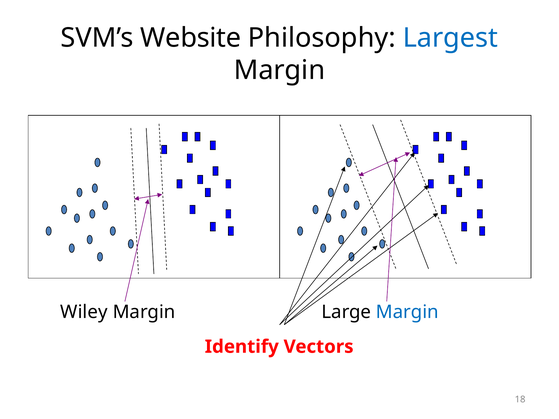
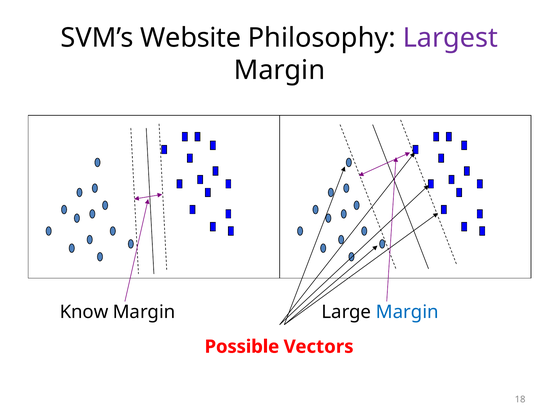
Largest colour: blue -> purple
Wiley: Wiley -> Know
Identify: Identify -> Possible
